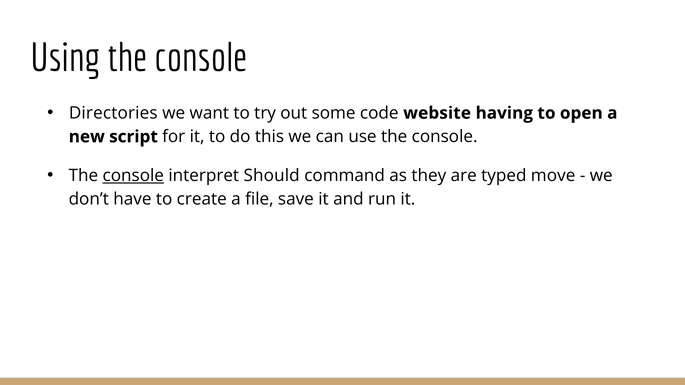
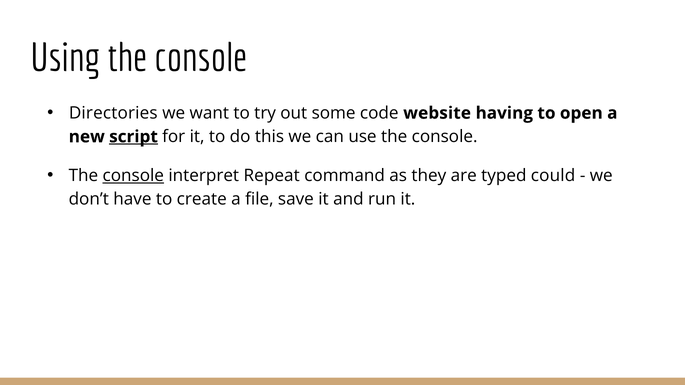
script underline: none -> present
Should: Should -> Repeat
move: move -> could
